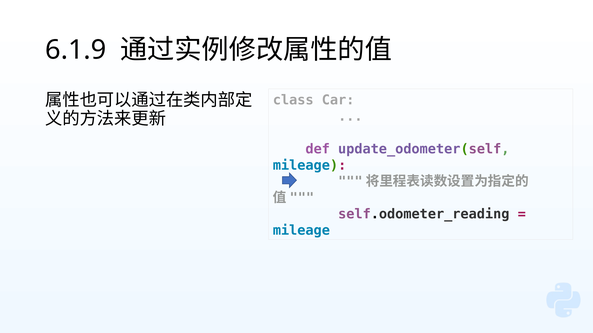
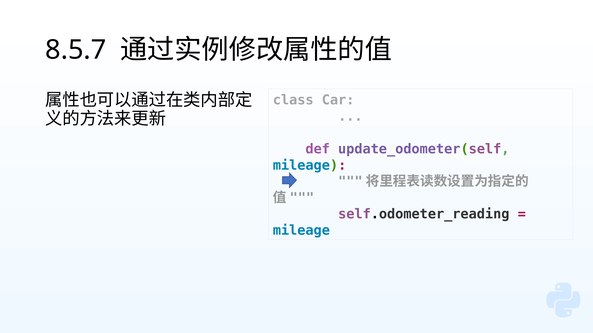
6.1.9: 6.1.9 -> 8.5.7
